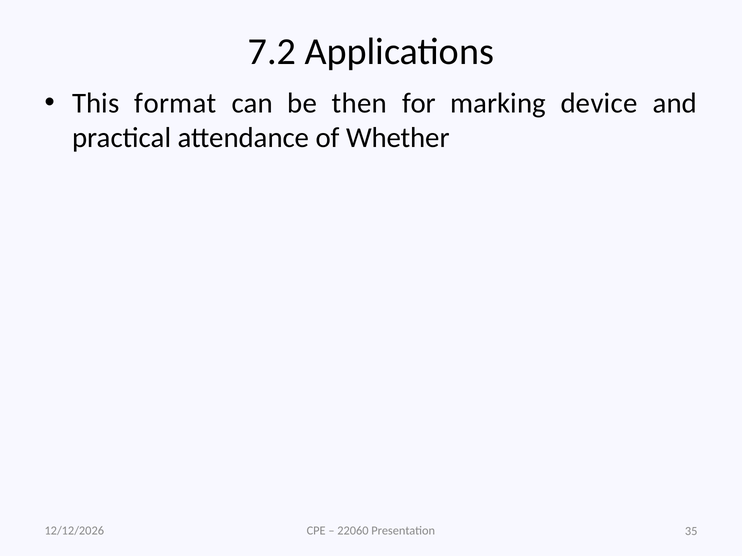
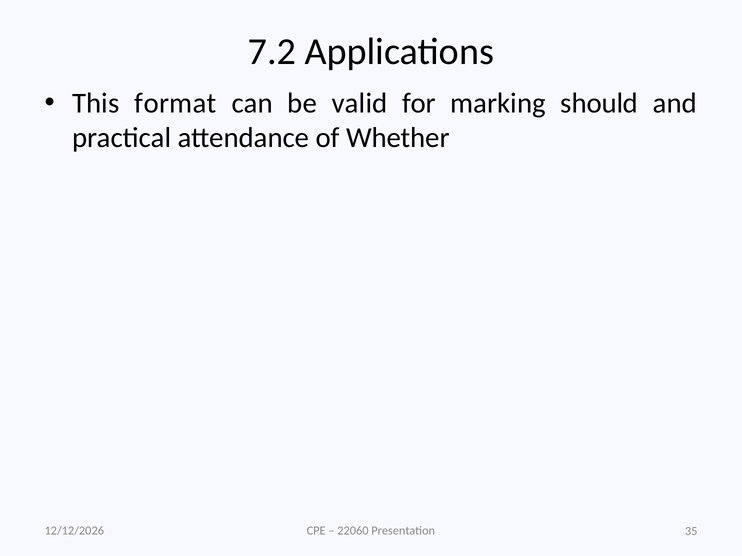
then: then -> valid
device: device -> should
